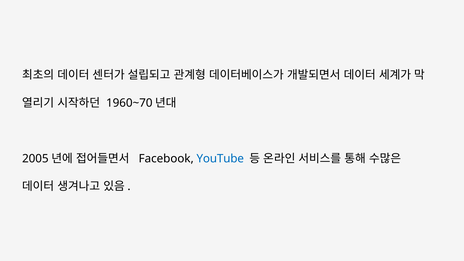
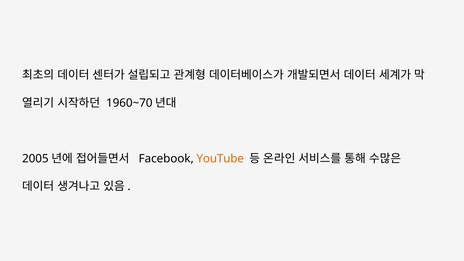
YouTube colour: blue -> orange
